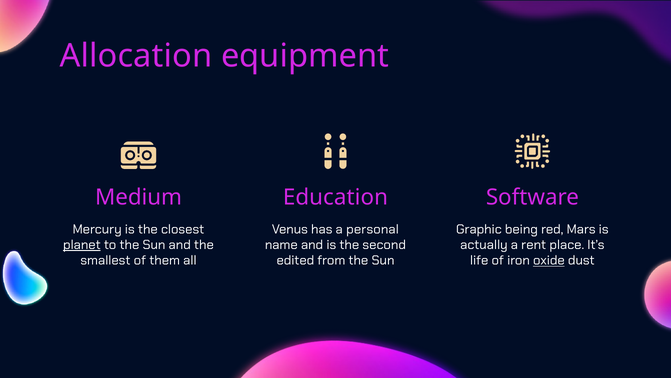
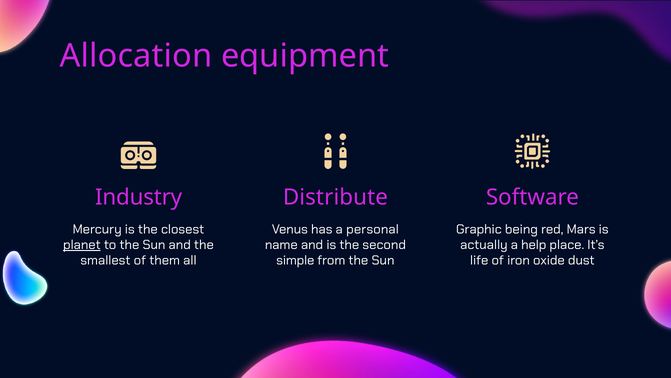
Medium: Medium -> Industry
Education: Education -> Distribute
rent: rent -> help
edited: edited -> simple
oxide underline: present -> none
